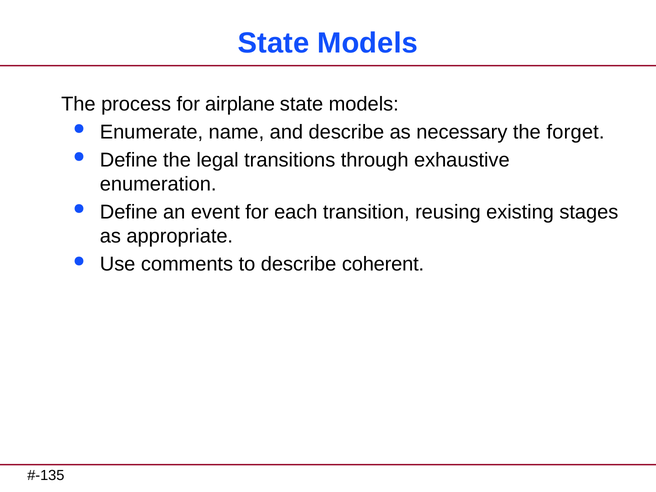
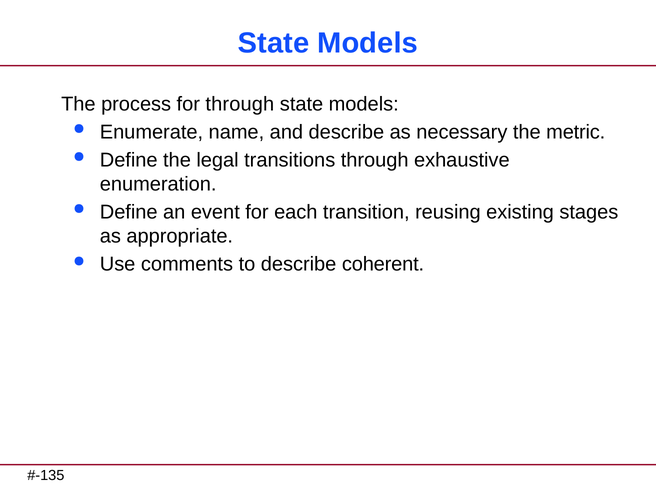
for airplane: airplane -> through
forget: forget -> metric
